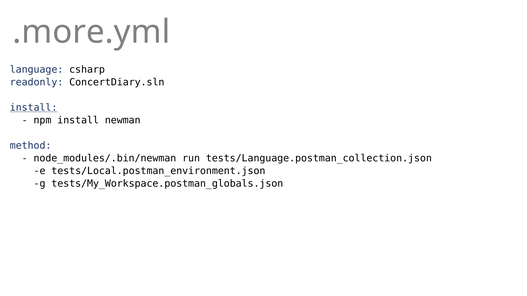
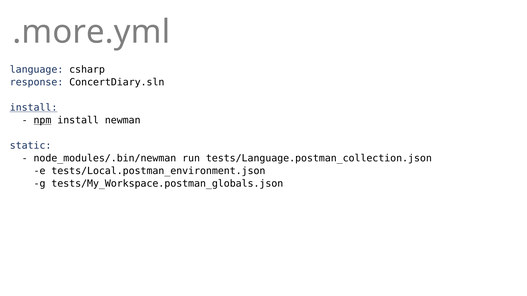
readonly: readonly -> response
npm underline: none -> present
method: method -> static
